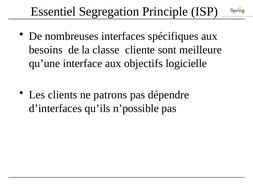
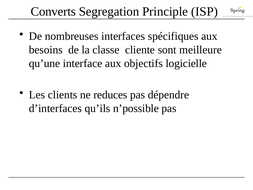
Essentiel: Essentiel -> Converts
patrons: patrons -> reduces
